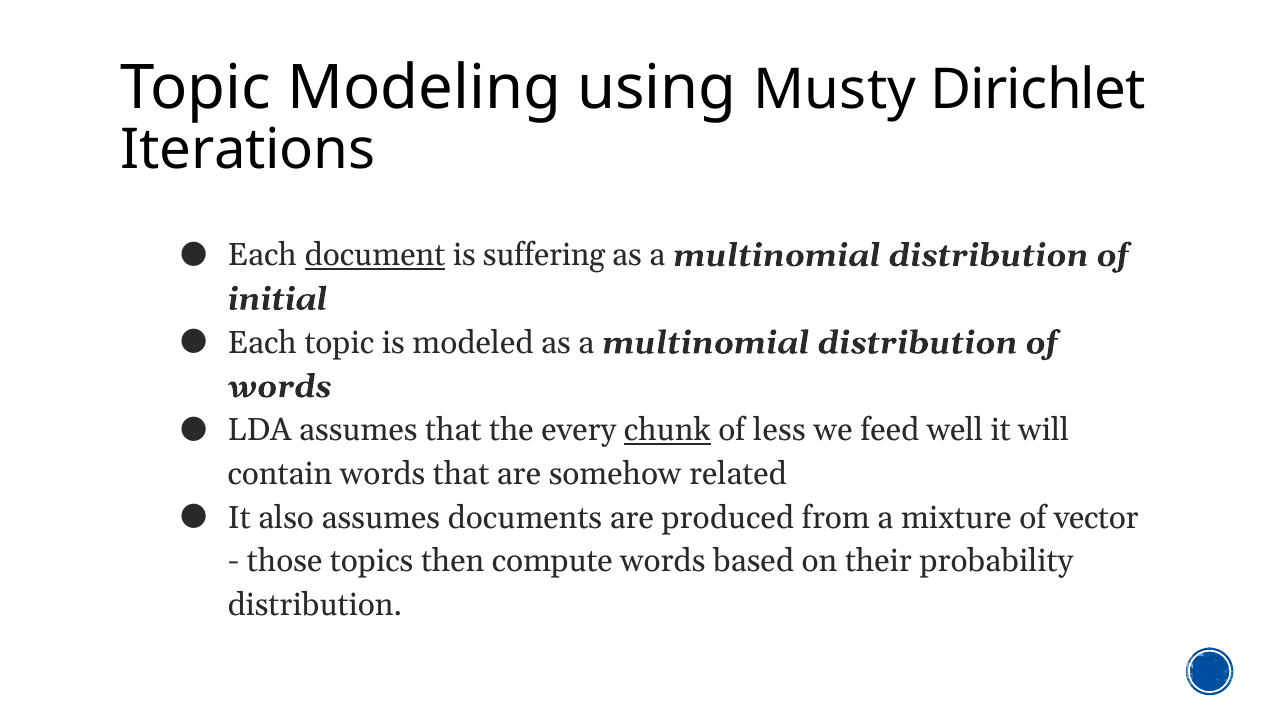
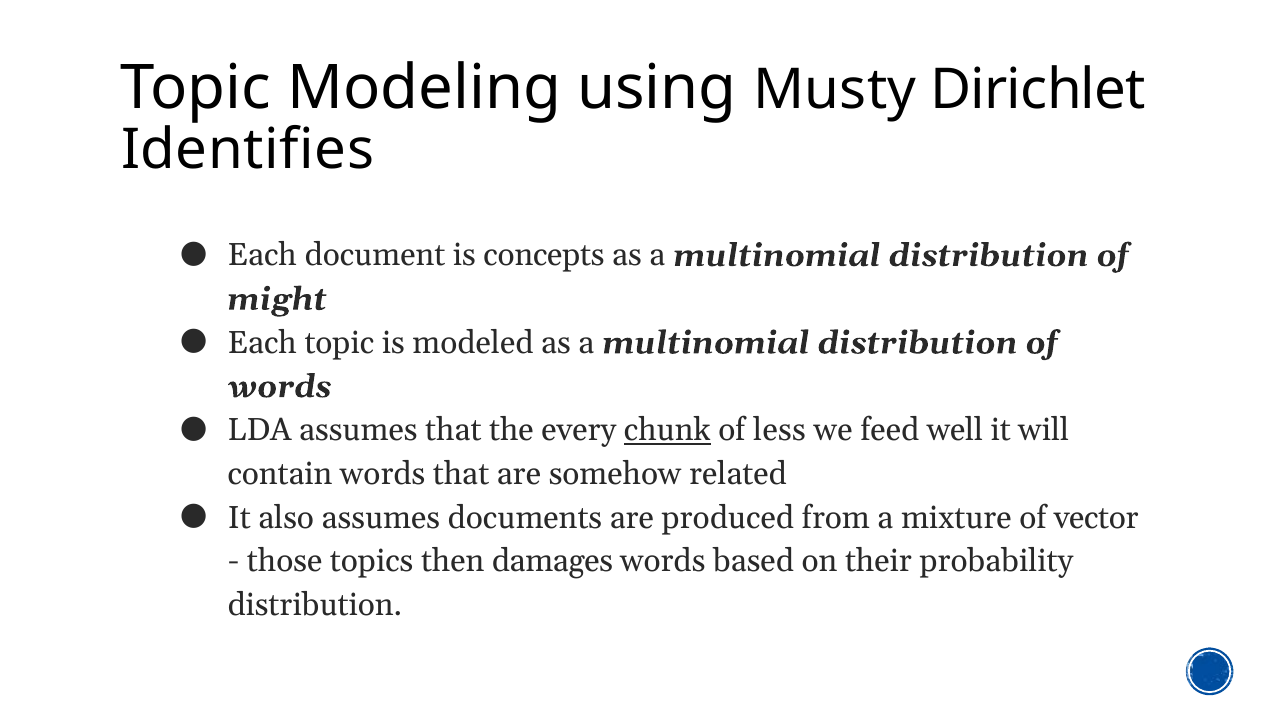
Iterations: Iterations -> Identifies
document underline: present -> none
suffering: suffering -> concepts
initial: initial -> might
compute: compute -> damages
